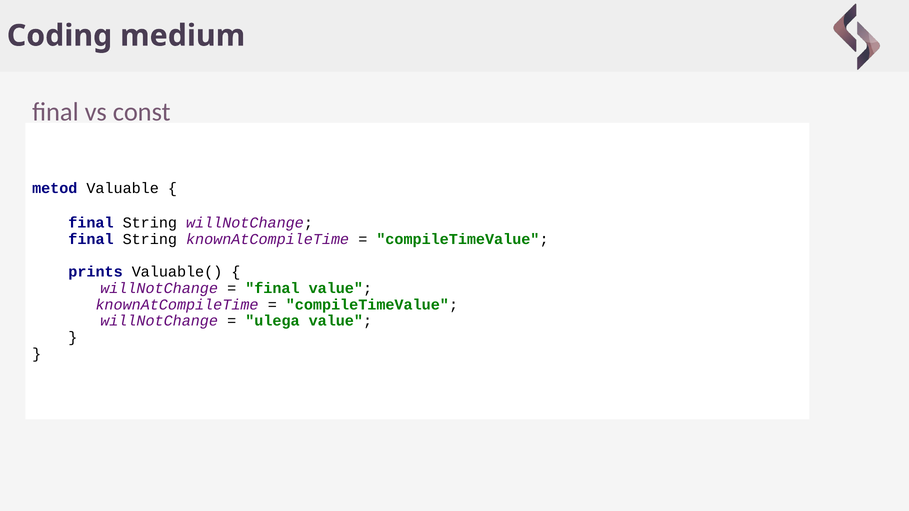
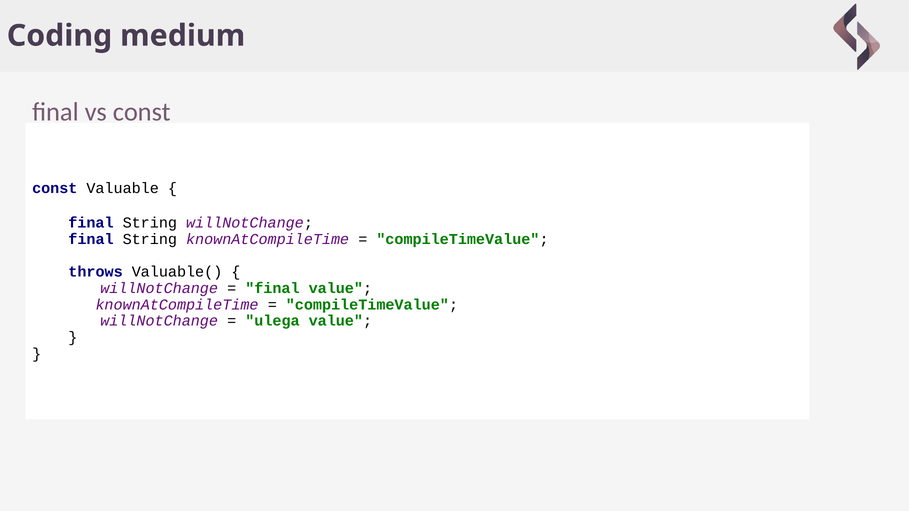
metod at (55, 188): metod -> const
prints: prints -> throws
